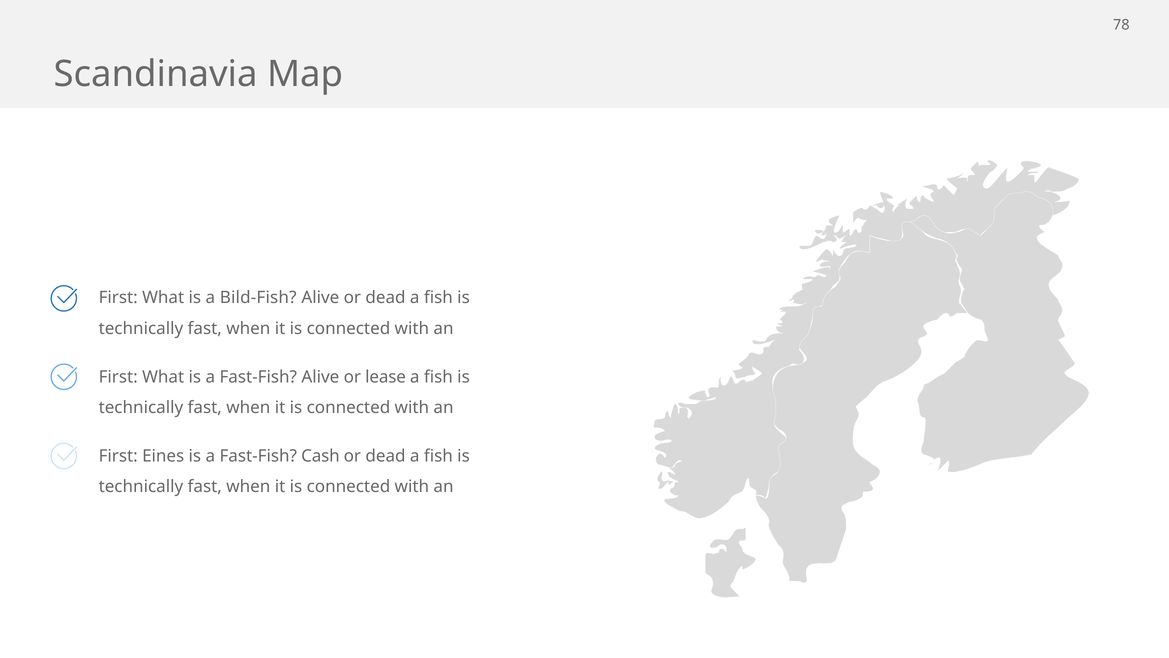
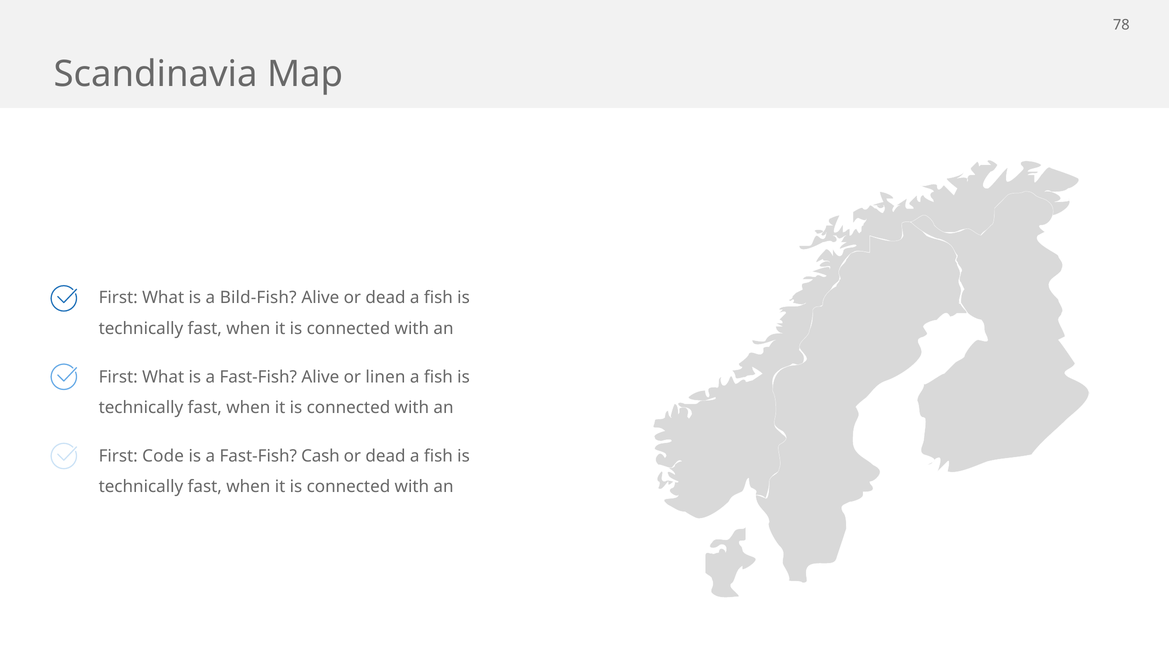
lease: lease -> linen
Eines: Eines -> Code
